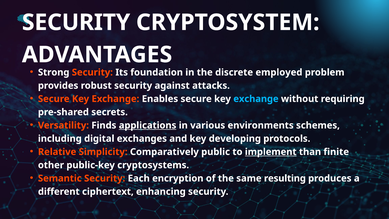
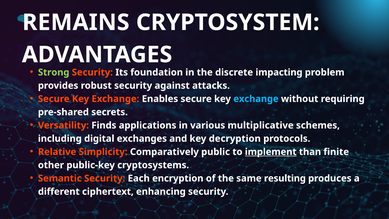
SECURITY at (76, 22): SECURITY -> REMAINS
Strong colour: white -> light green
employed: employed -> impacting
applications underline: present -> none
environments: environments -> multiplicative
developing: developing -> decryption
